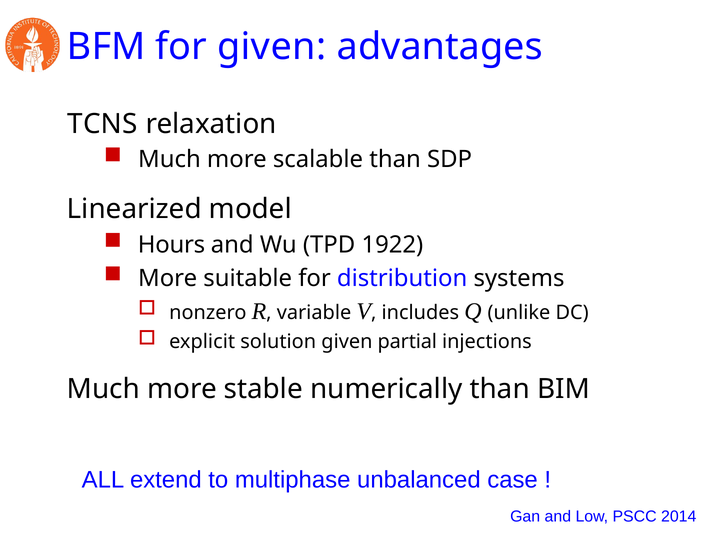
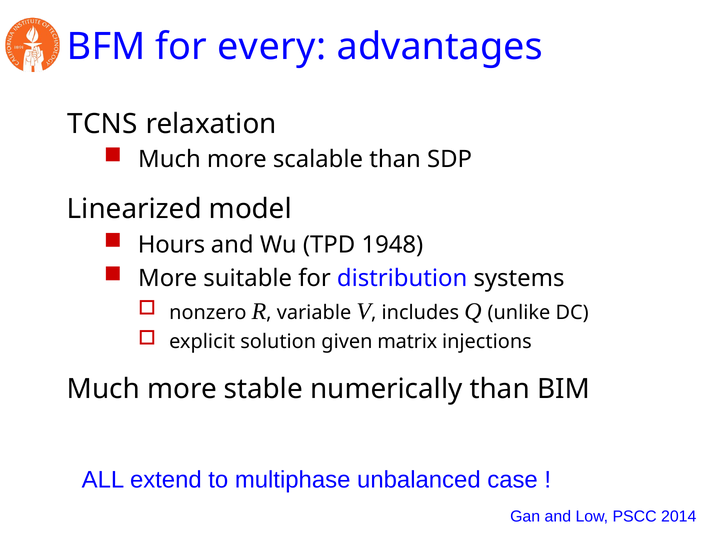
for given: given -> every
1922: 1922 -> 1948
partial: partial -> matrix
